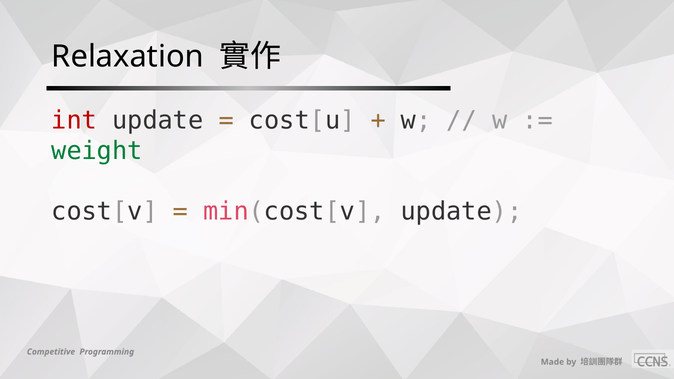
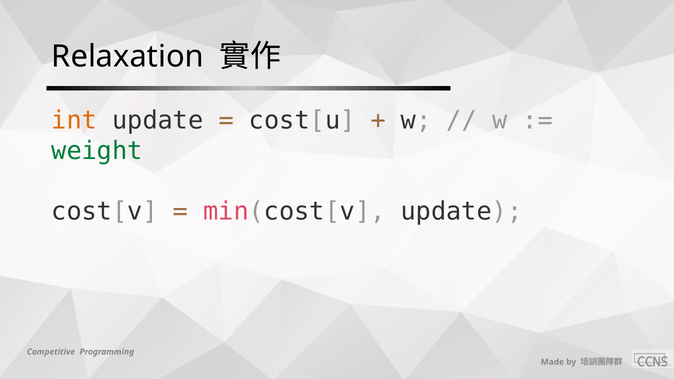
int colour: red -> orange
